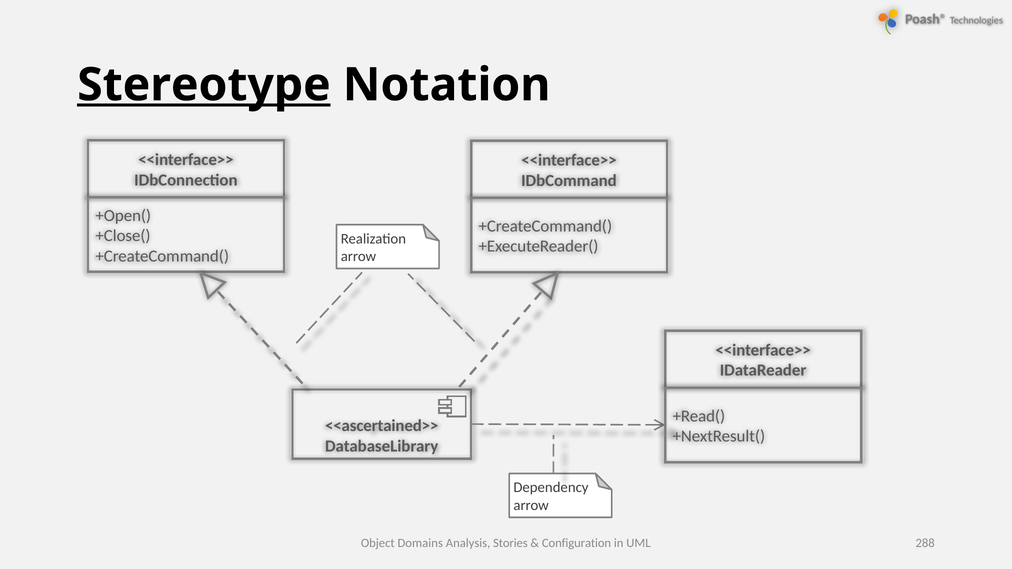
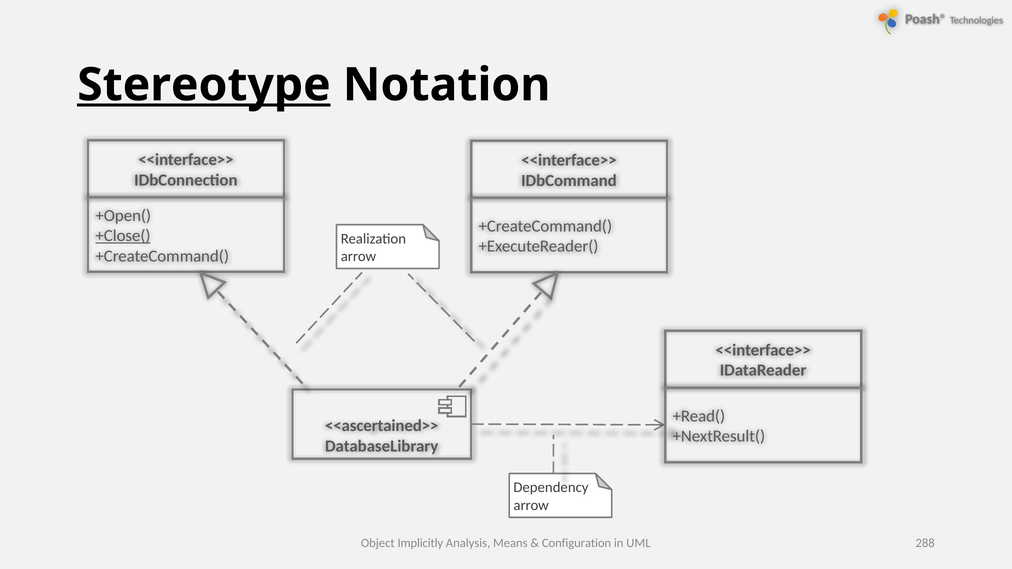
+Close( underline: none -> present
Domains: Domains -> Implicitly
Stories: Stories -> Means
